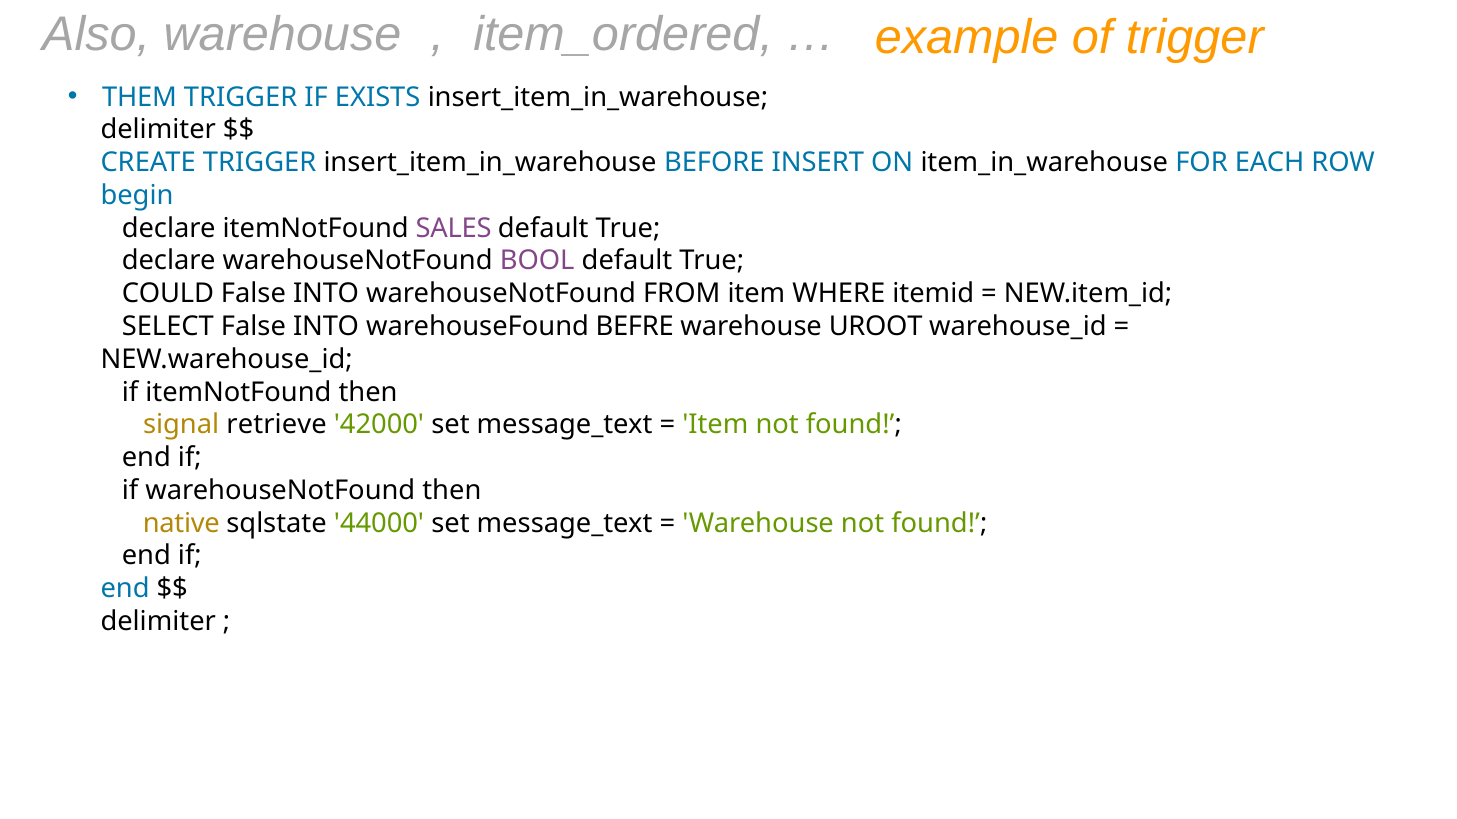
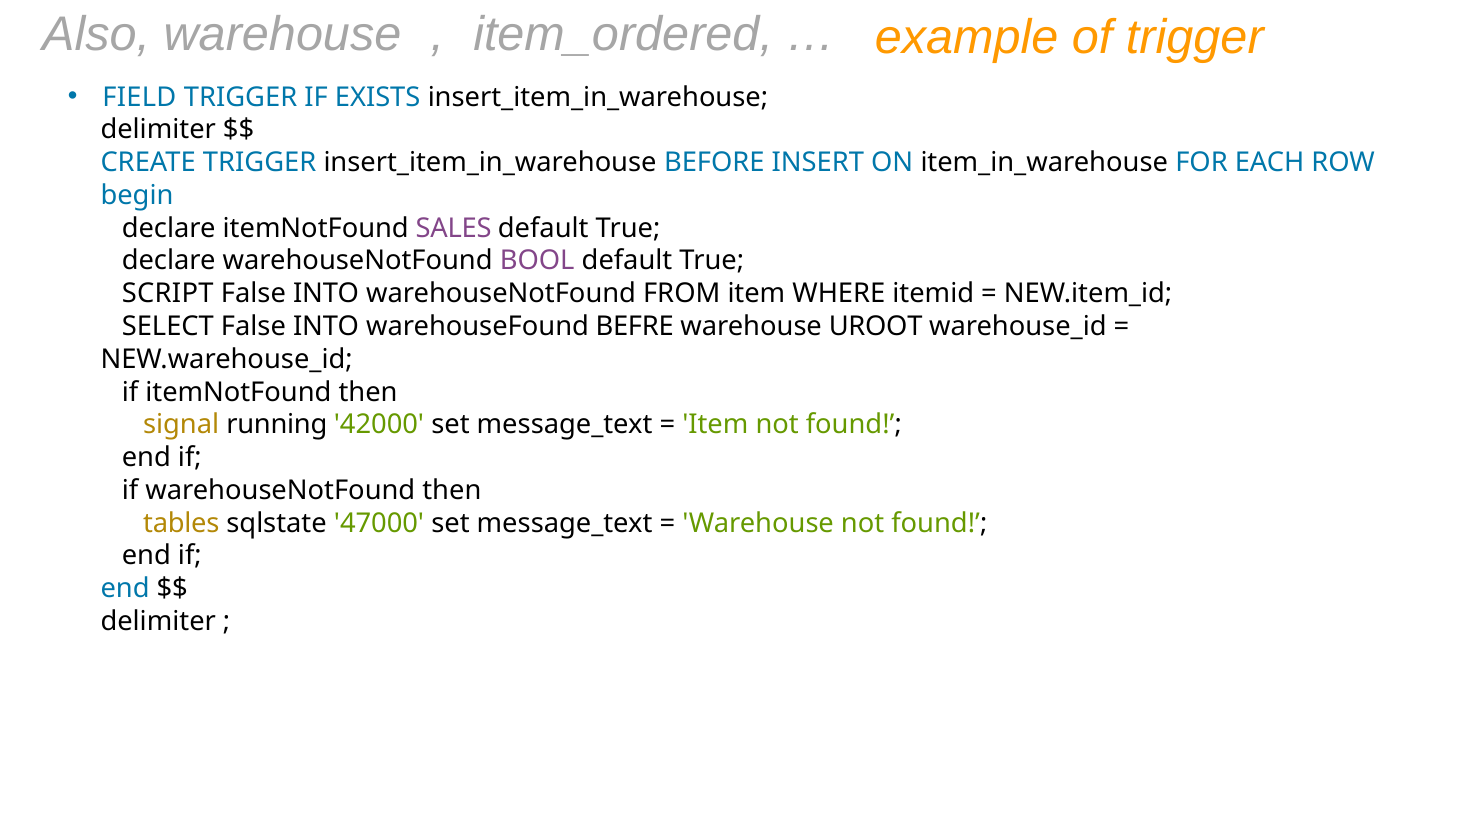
THEM: THEM -> FIELD
COULD: COULD -> SCRIPT
retrieve: retrieve -> running
native: native -> tables
44000: 44000 -> 47000
